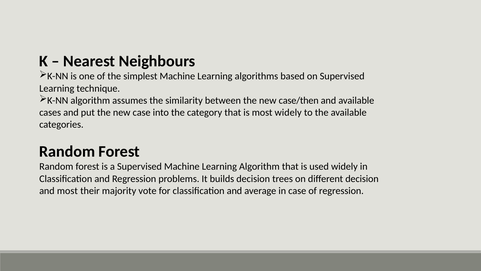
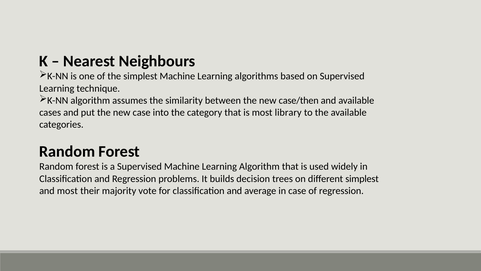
most widely: widely -> library
different decision: decision -> simplest
